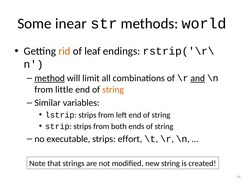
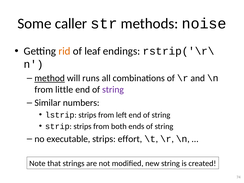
inear: inear -> caller
world: world -> noise
limit: limit -> runs
and underline: present -> none
string at (113, 90) colour: orange -> purple
variables: variables -> numbers
